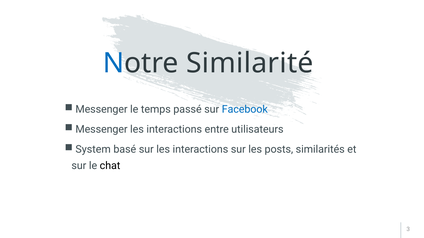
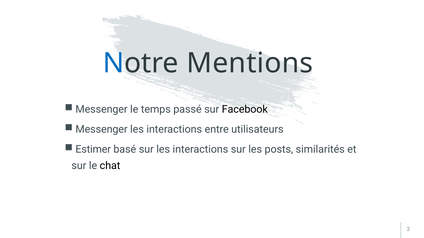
Similarité: Similarité -> Mentions
Facebook colour: blue -> black
System: System -> Estimer
